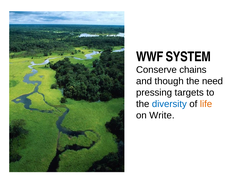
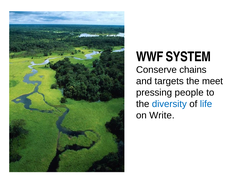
though: though -> targets
need: need -> meet
targets: targets -> people
life colour: orange -> blue
